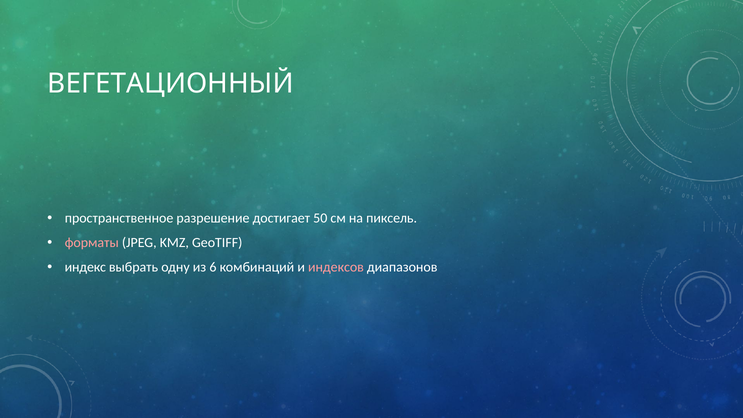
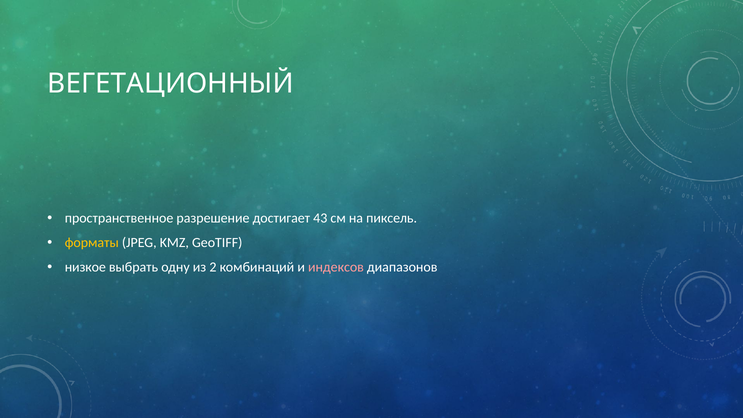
50: 50 -> 43
форматы colour: pink -> yellow
индекс: индекс -> низкое
6: 6 -> 2
